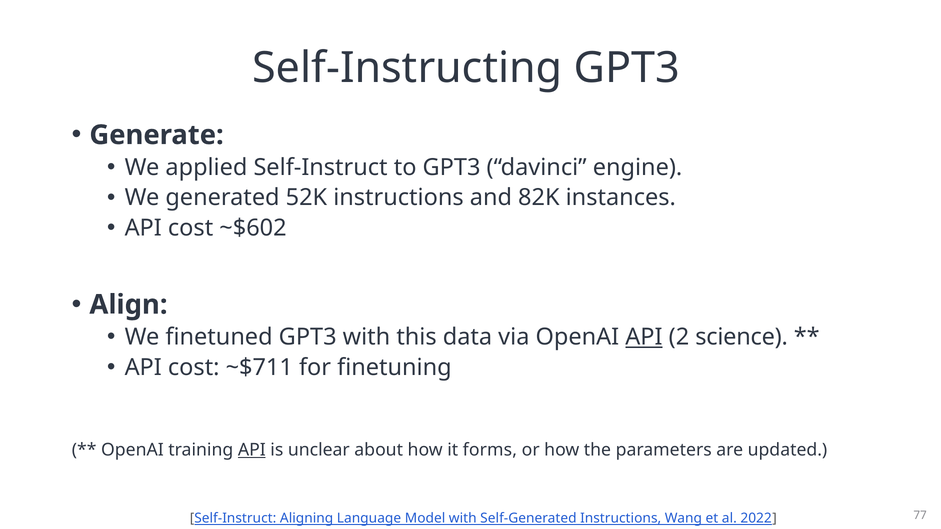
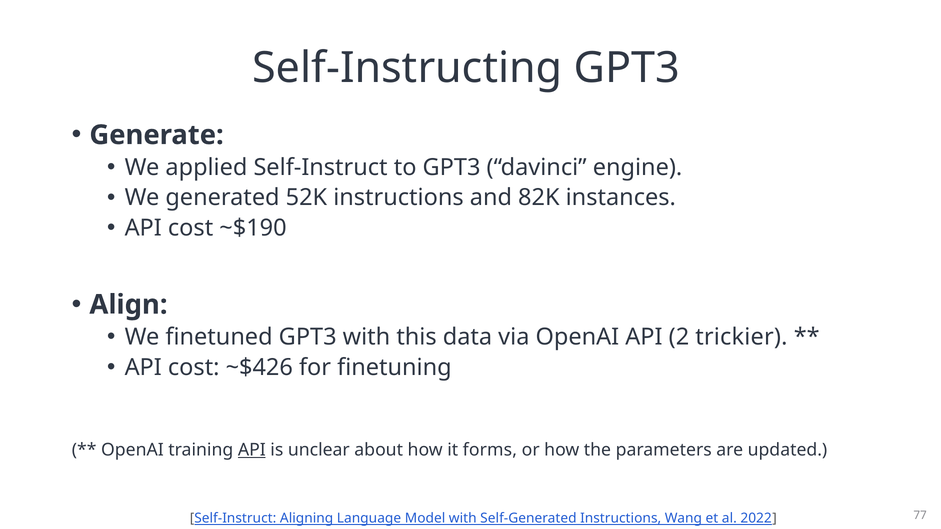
~$602: ~$602 -> ~$190
API at (644, 337) underline: present -> none
science: science -> trickier
~$711: ~$711 -> ~$426
